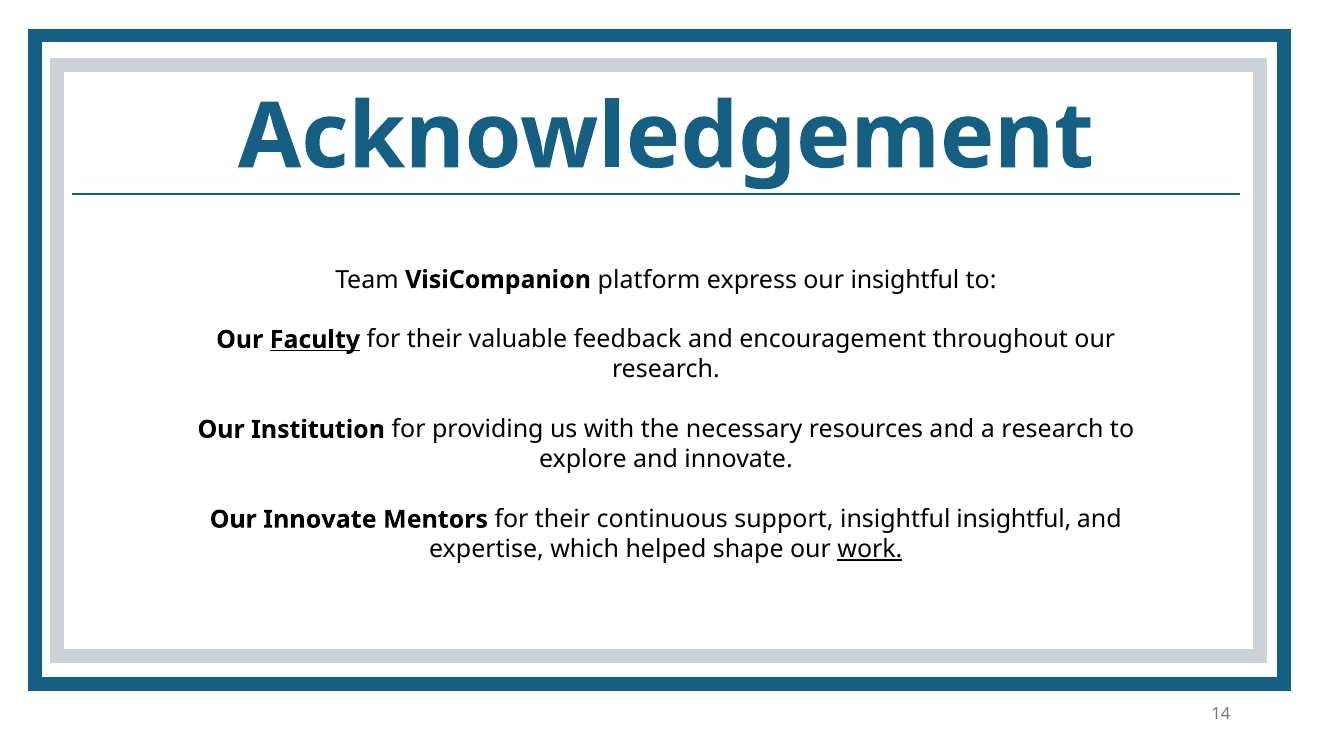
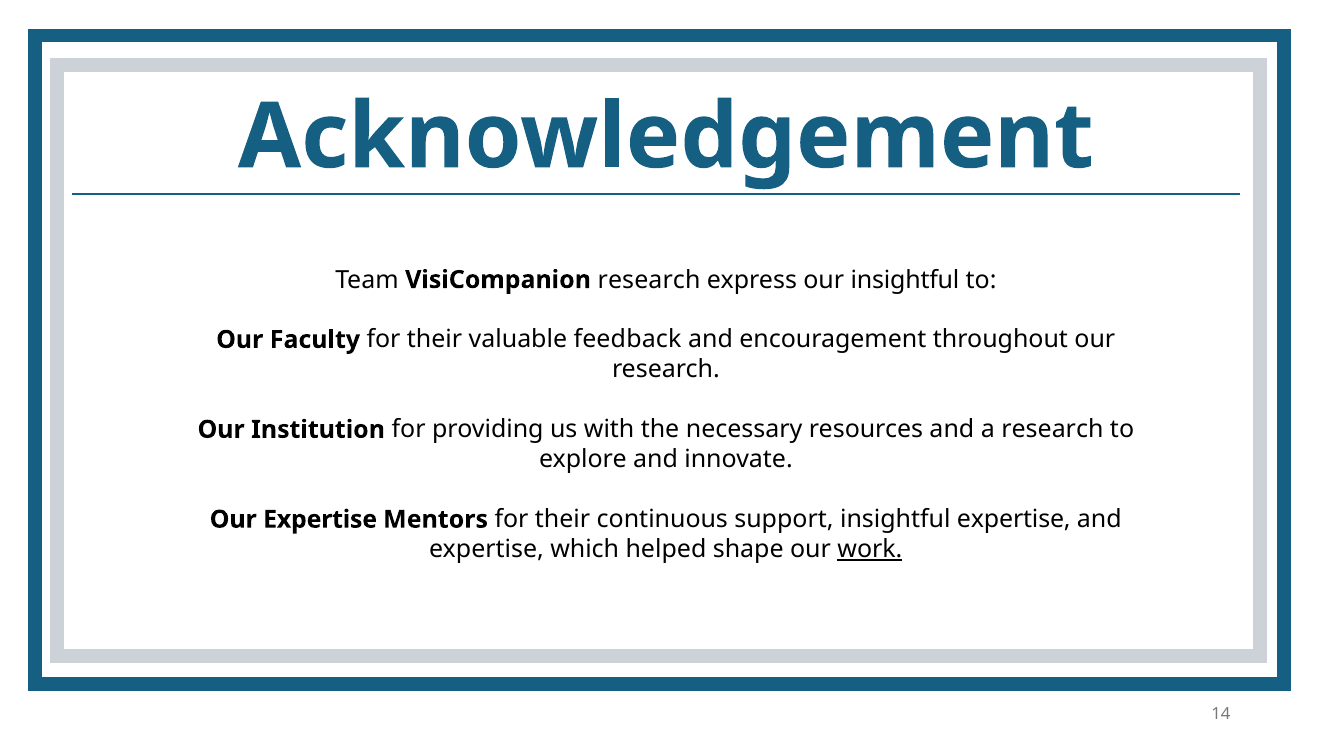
VisiCompanion platform: platform -> research
Faculty underline: present -> none
Our Innovate: Innovate -> Expertise
insightful insightful: insightful -> expertise
